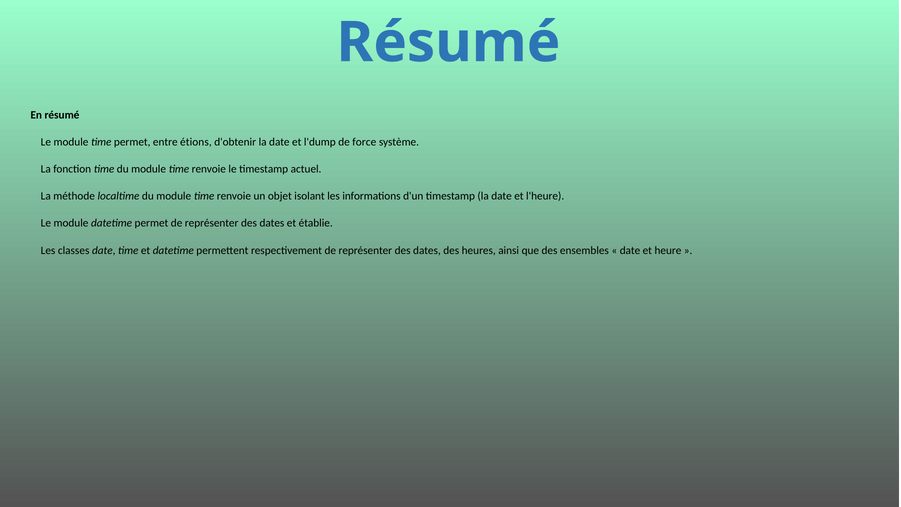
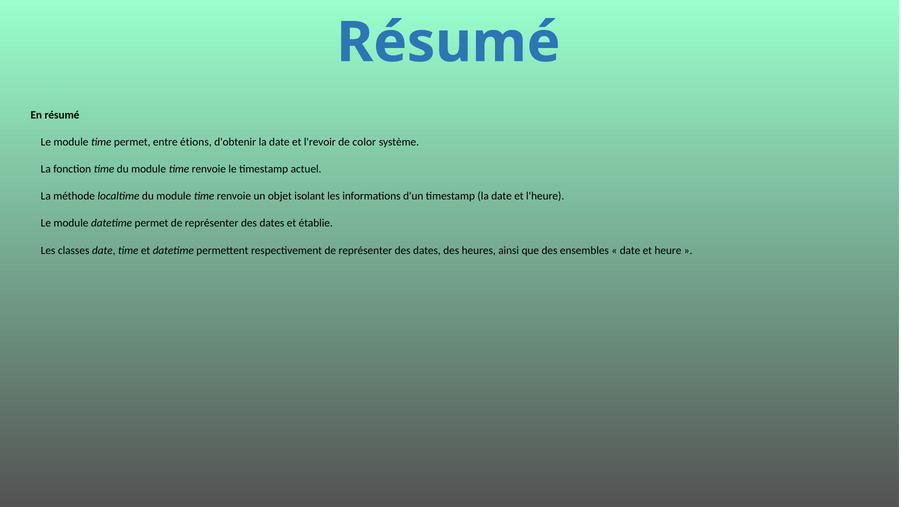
l'dump: l'dump -> l'revoir
force: force -> color
